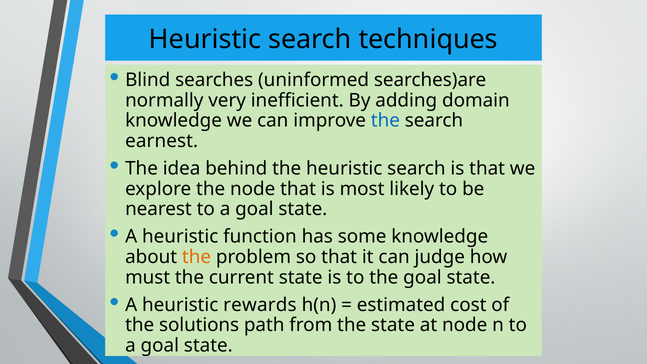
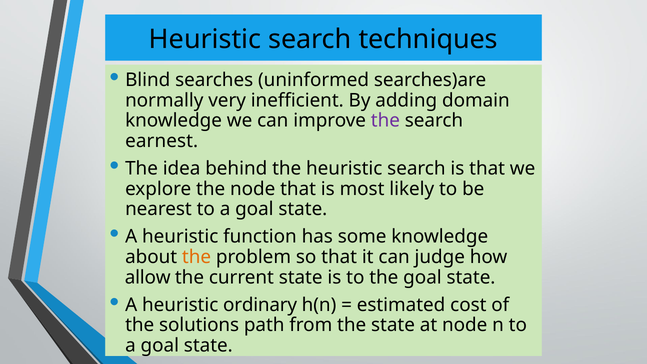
the at (385, 121) colour: blue -> purple
must: must -> allow
rewards: rewards -> ordinary
